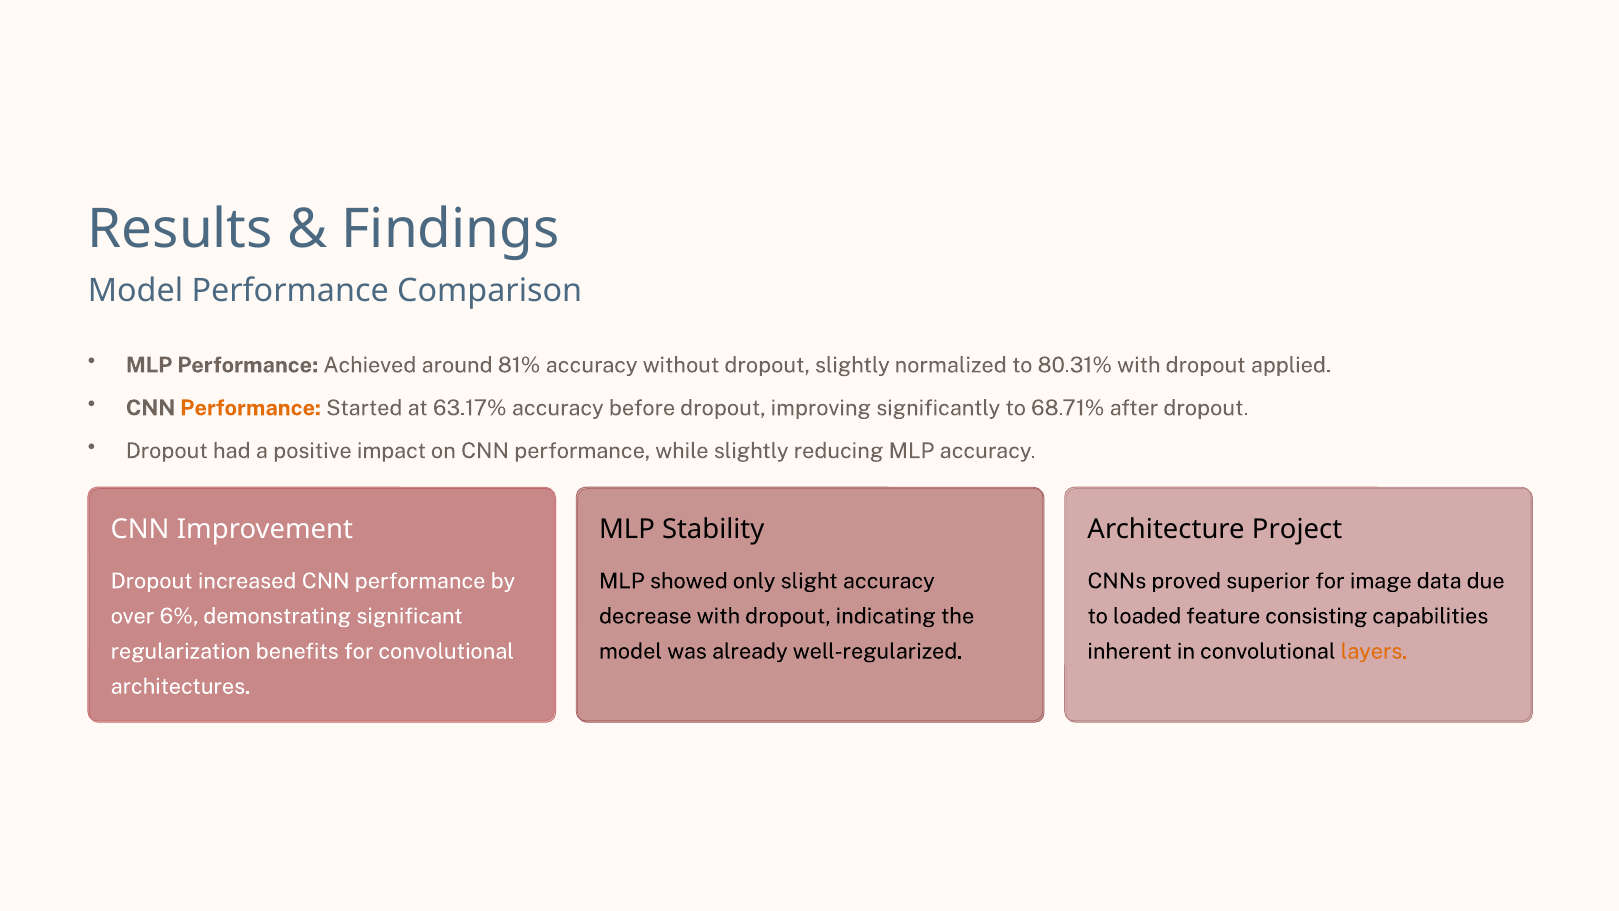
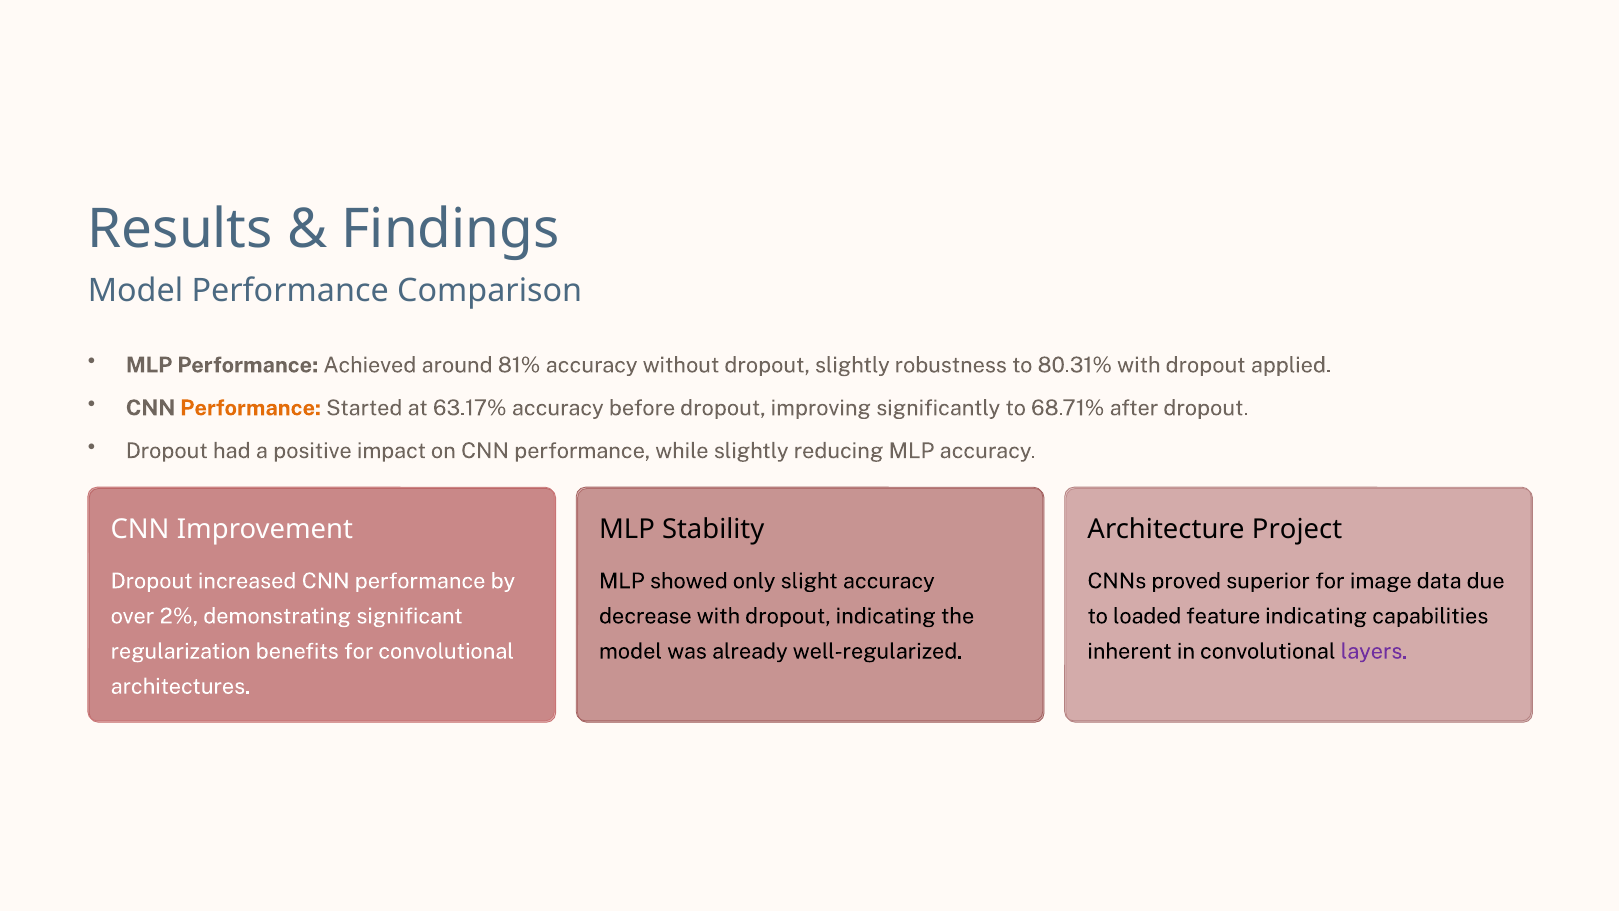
normalized: normalized -> robustness
6%: 6% -> 2%
feature consisting: consisting -> indicating
layers colour: orange -> purple
